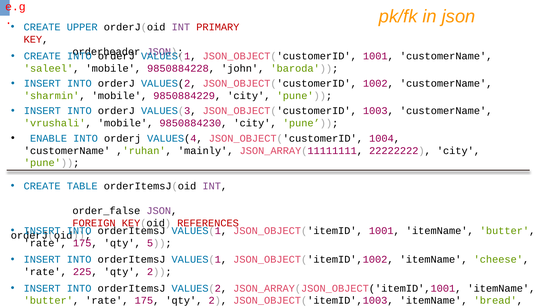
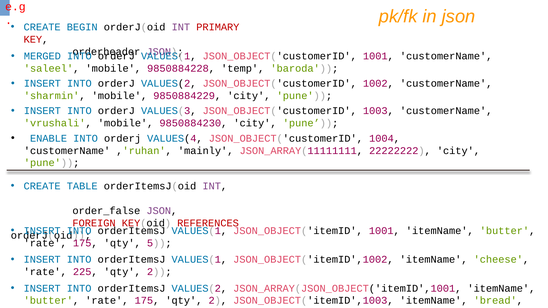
UPPER: UPPER -> BEGIN
CREATE at (42, 56): CREATE -> MERGED
john: john -> temp
